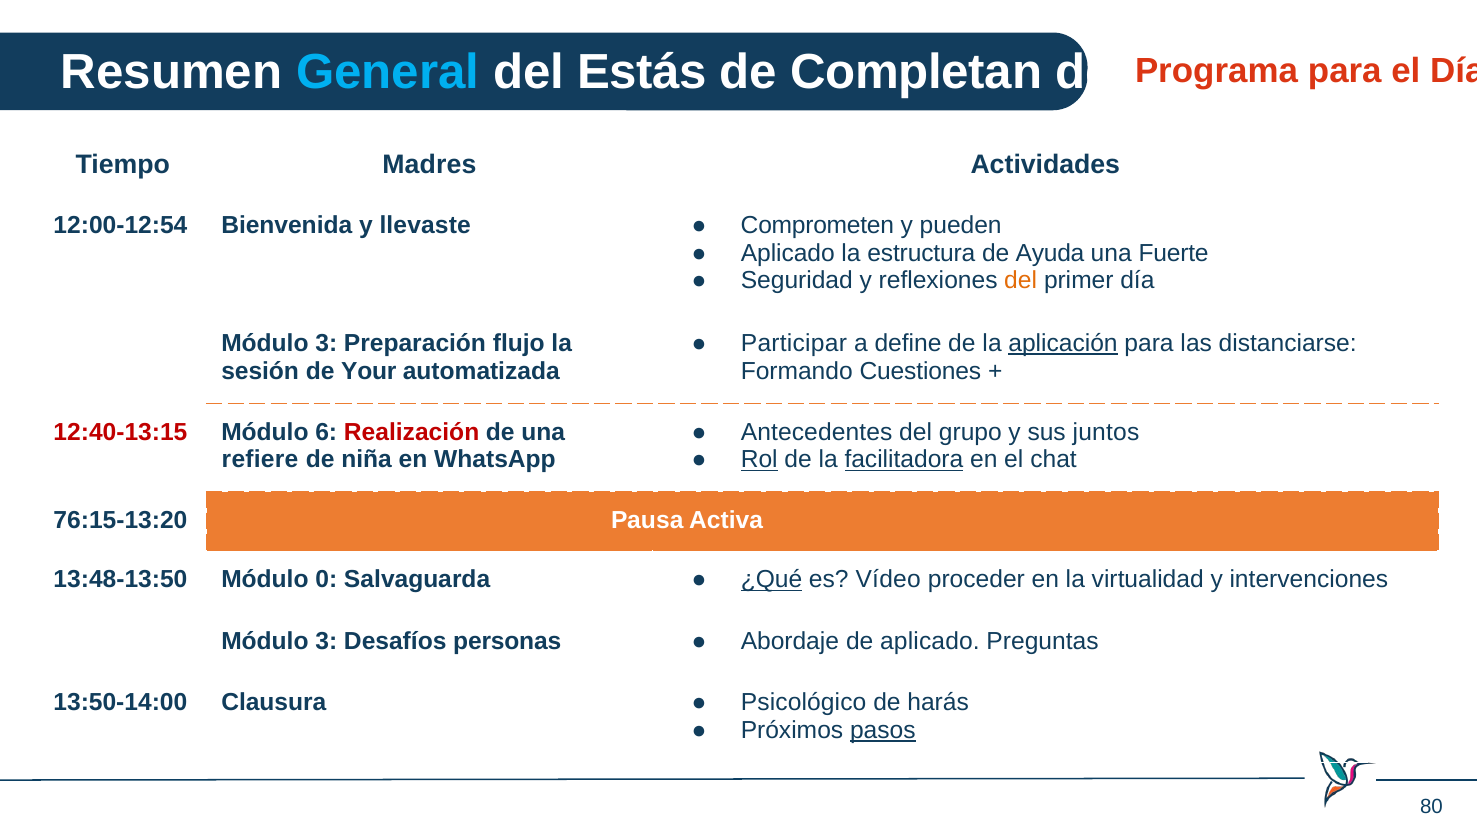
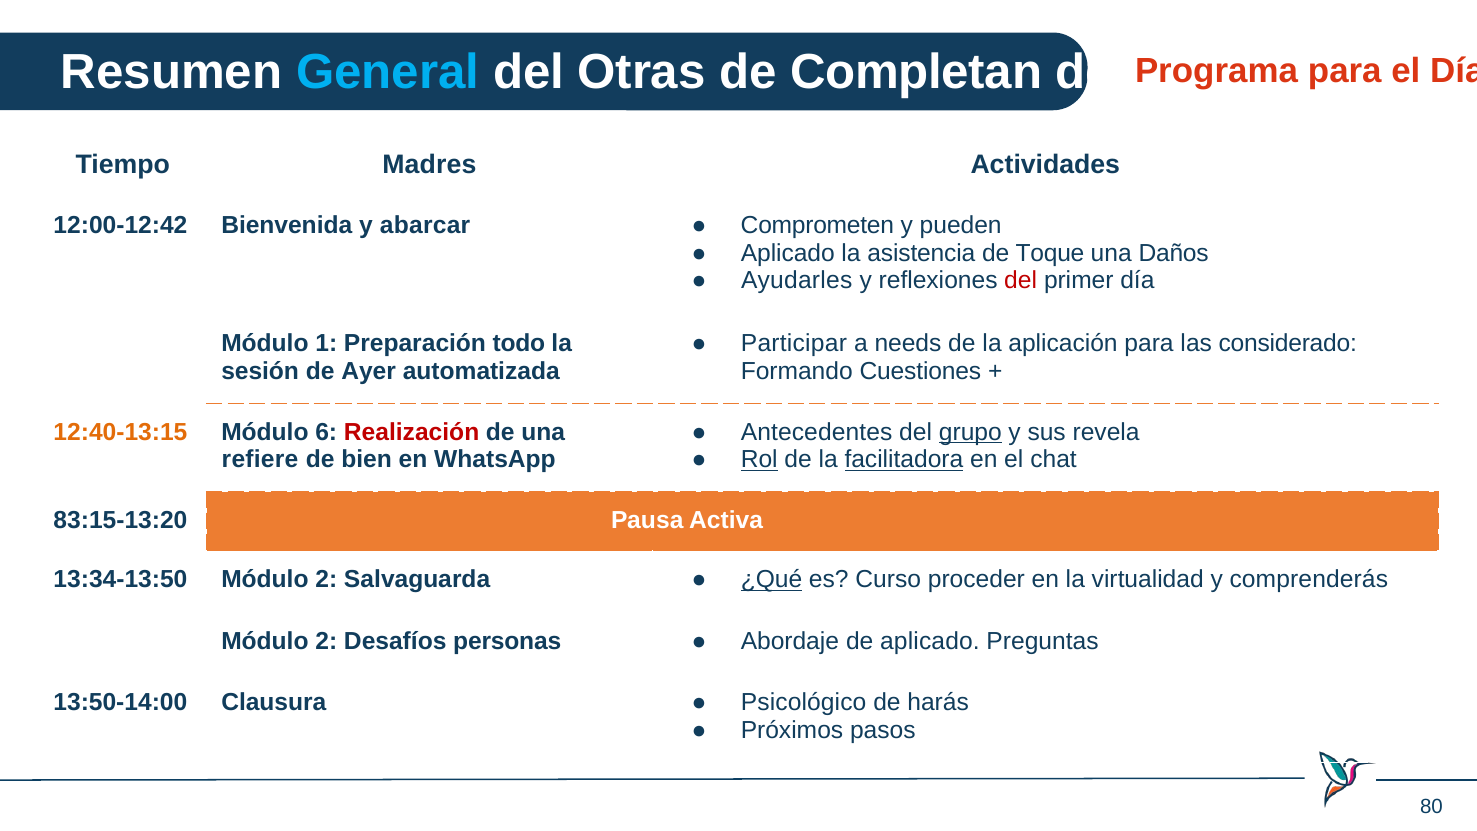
Estás: Estás -> Otras
12:00-12:54: 12:00-12:54 -> 12:00-12:42
llevaste: llevaste -> abarcar
estructura: estructura -> asistencia
Ayuda: Ayuda -> Toque
Fuerte: Fuerte -> Daños
Seguridad: Seguridad -> Ayudarles
del at (1021, 281) colour: orange -> red
define: define -> needs
aplicación underline: present -> none
distanciarse: distanciarse -> considerado
3 at (326, 344): 3 -> 1
flujo: flujo -> todo
Your: Your -> Ayer
12:40-13:15 colour: red -> orange
grupo underline: none -> present
juntos: juntos -> revela
niña: niña -> bien
76:15-13:20: 76:15-13:20 -> 83:15-13:20
13:48-13:50: 13:48-13:50 -> 13:34-13:50
0 at (326, 580): 0 -> 2
Vídeo: Vídeo -> Curso
intervenciones: intervenciones -> comprenderás
3 at (326, 641): 3 -> 2
pasos underline: present -> none
